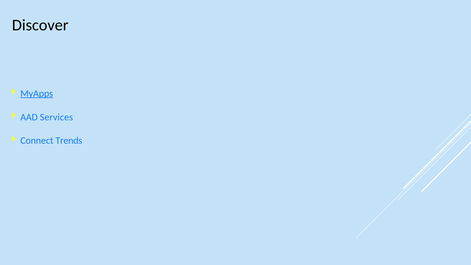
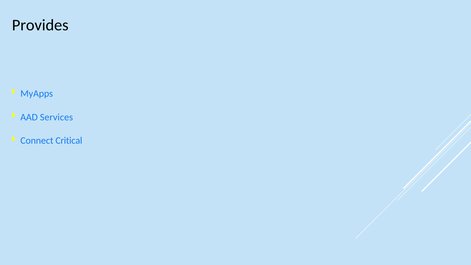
Discover: Discover -> Provides
MyApps underline: present -> none
Trends: Trends -> Critical
